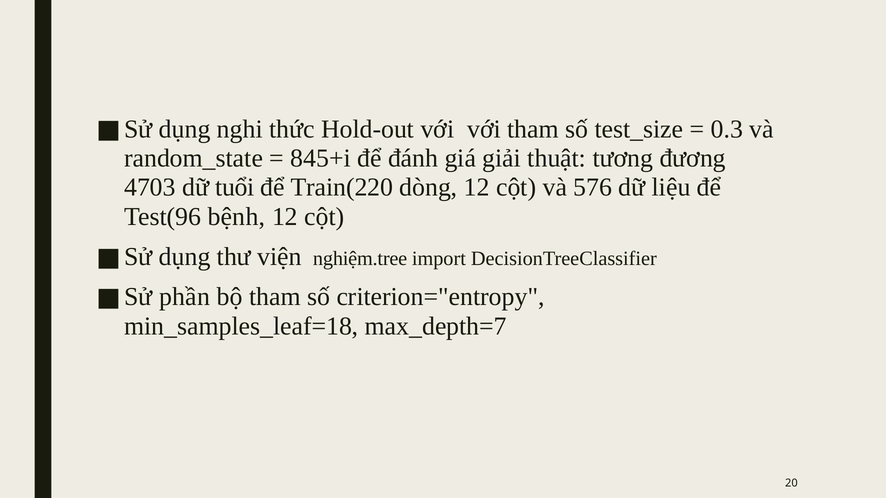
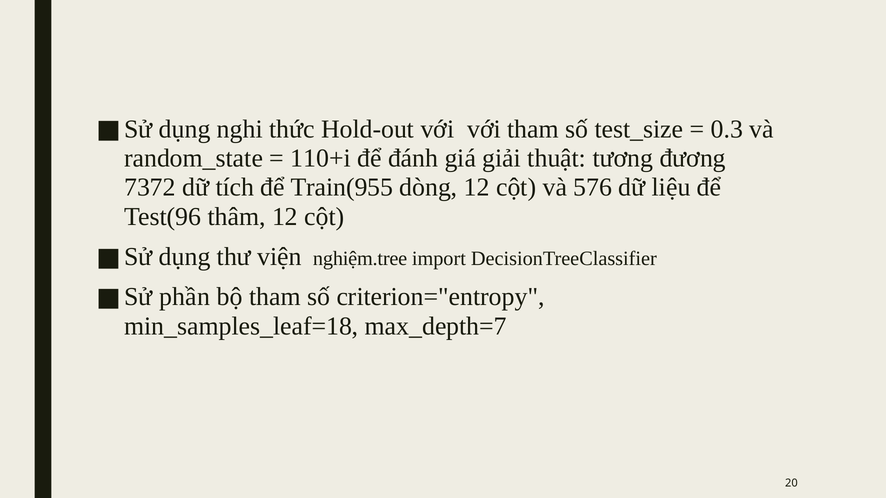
845+i: 845+i -> 110+i
4703: 4703 -> 7372
tuổi: tuổi -> tích
Train(220: Train(220 -> Train(955
bệnh: bệnh -> thâm
